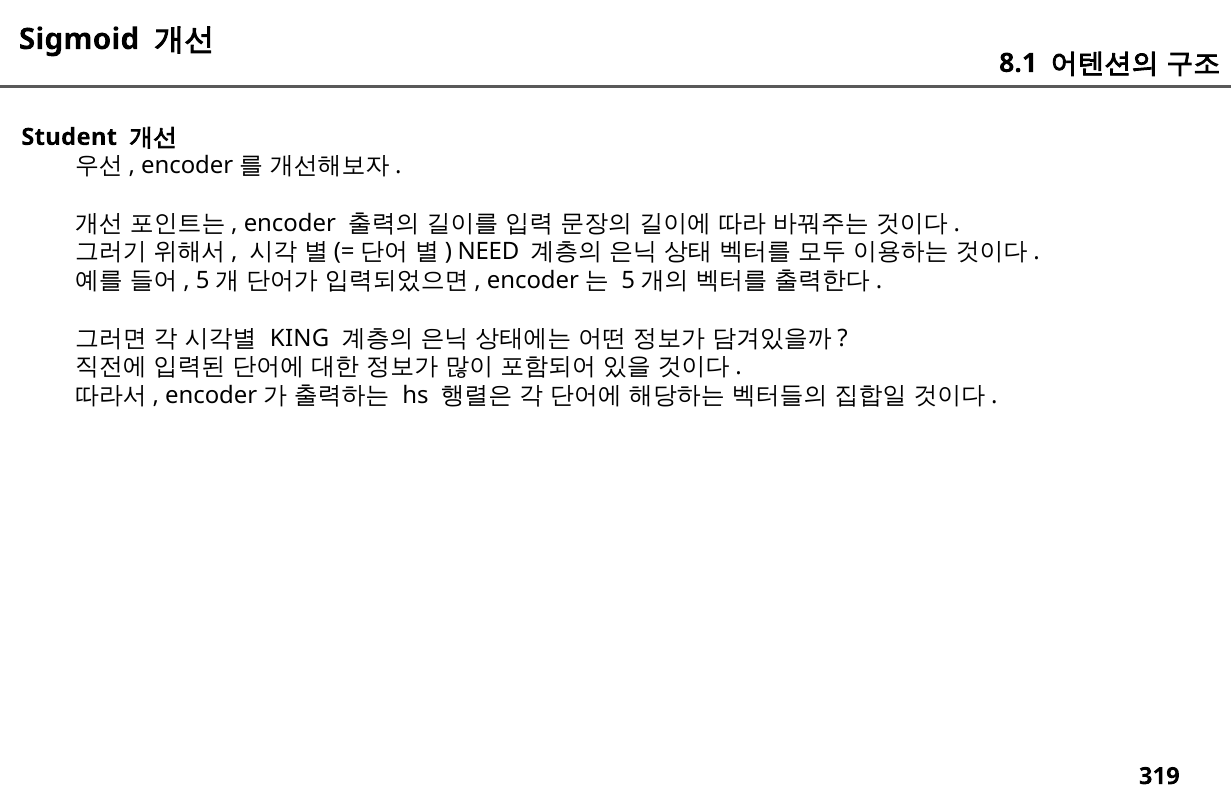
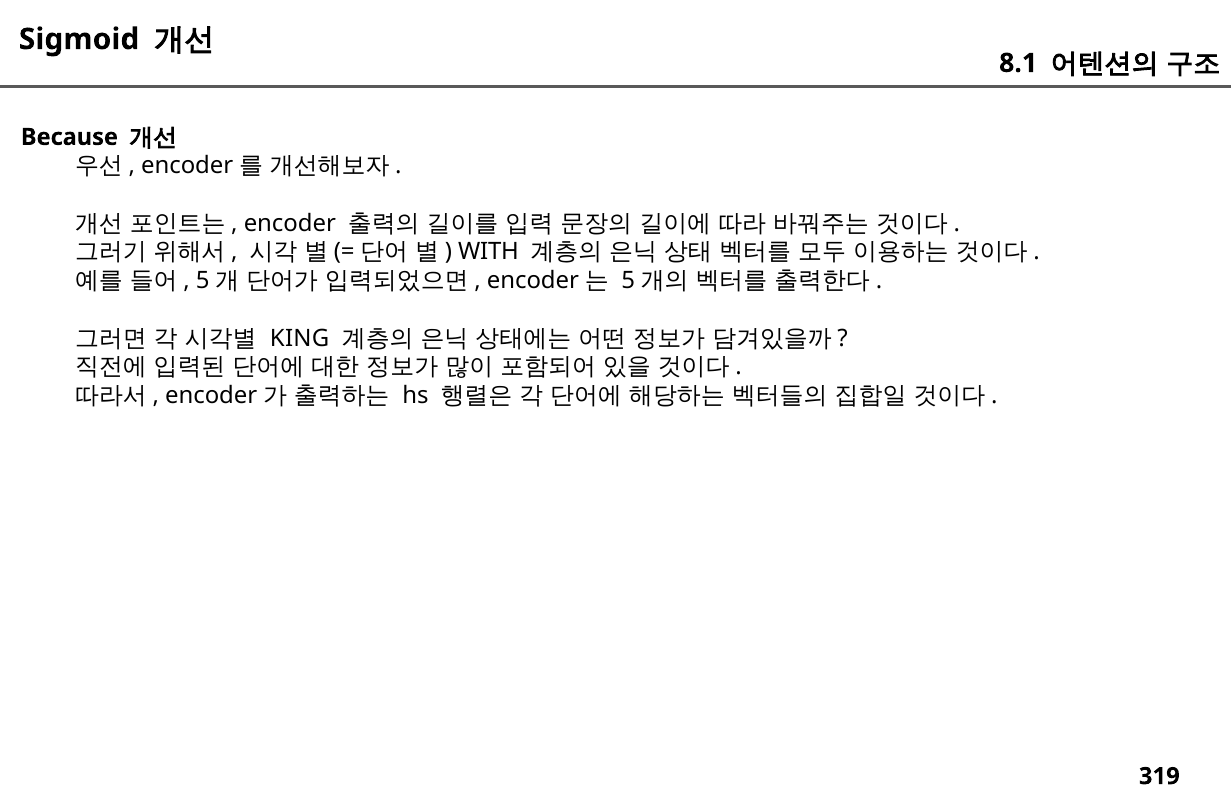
Student: Student -> Because
NEED: NEED -> WITH
